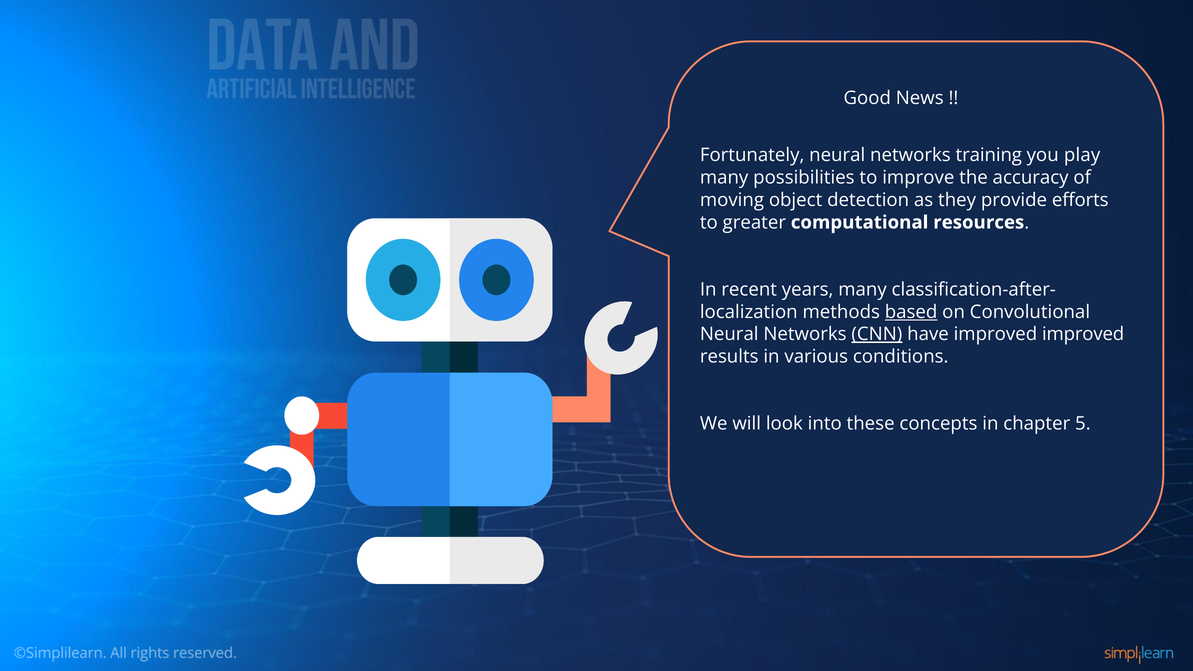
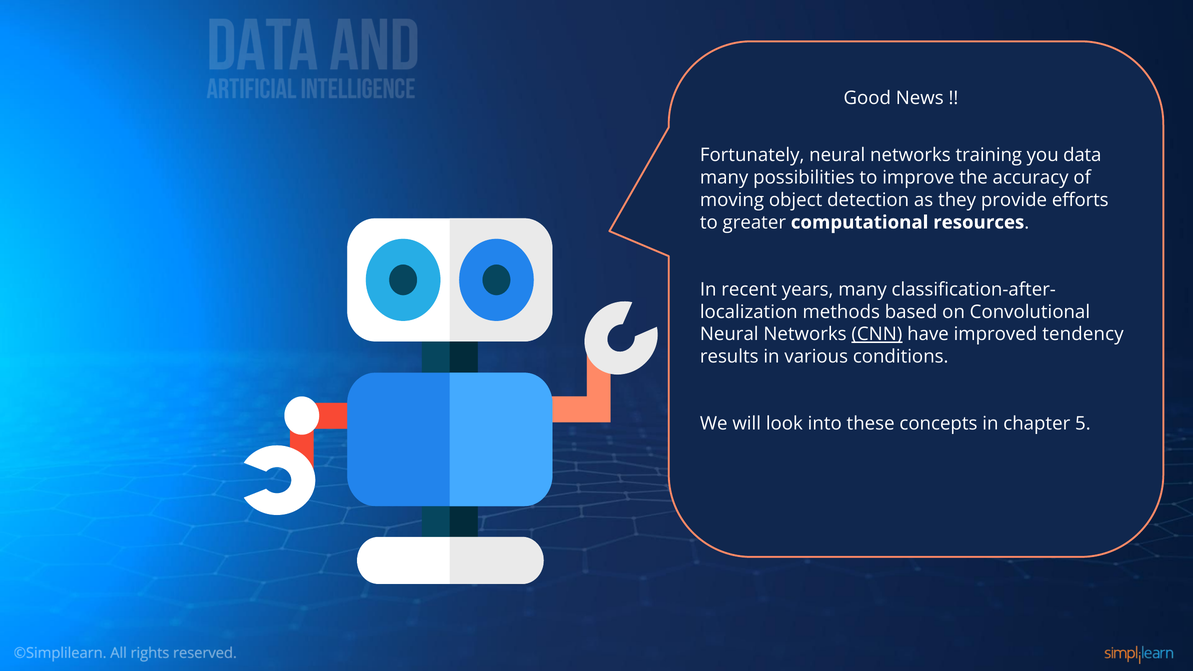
play: play -> data
based underline: present -> none
improved improved: improved -> tendency
